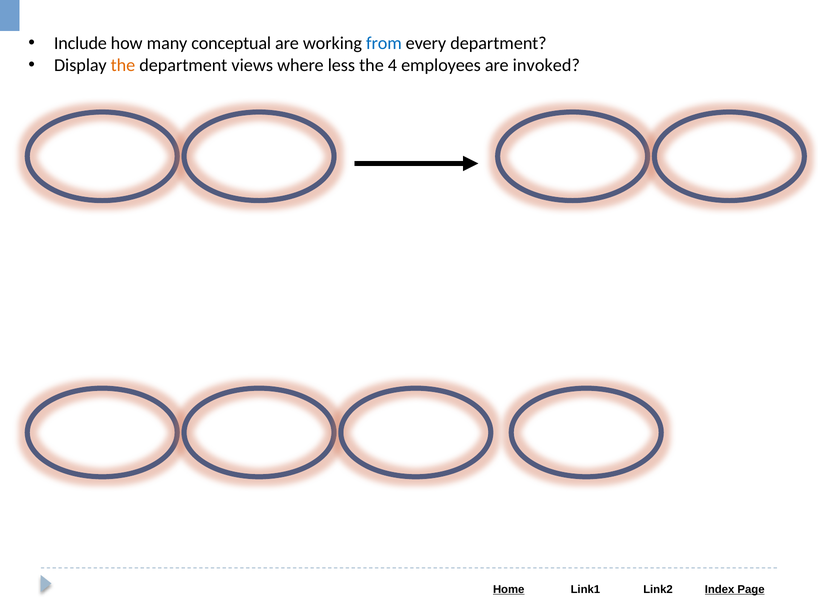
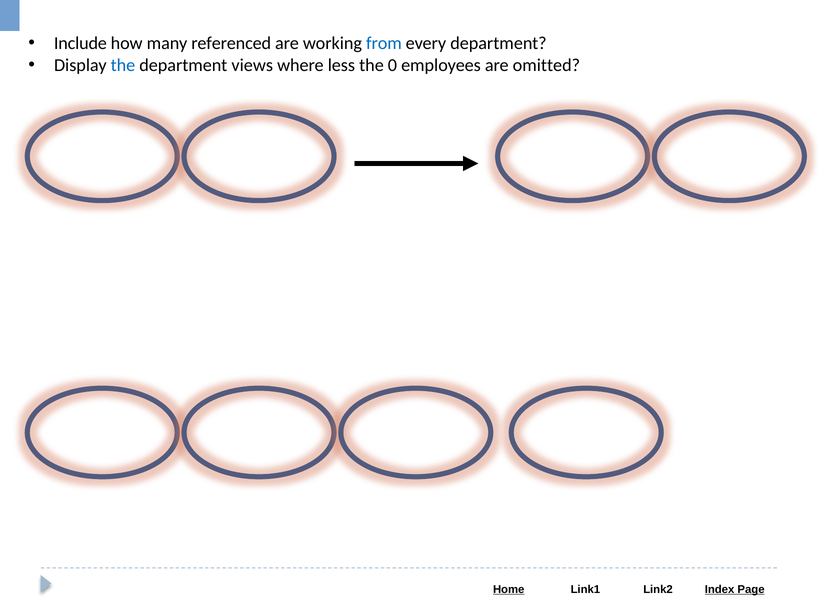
conceptual: conceptual -> referenced
the at (123, 65) colour: orange -> blue
4: 4 -> 0
invoked: invoked -> omitted
